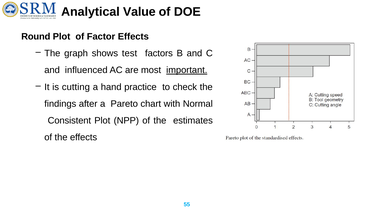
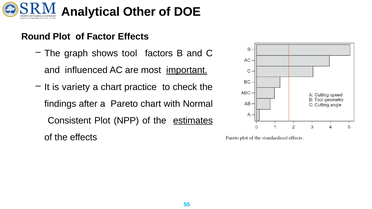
Value: Value -> Other
test: test -> tool
cutting: cutting -> variety
a hand: hand -> chart
estimates underline: none -> present
